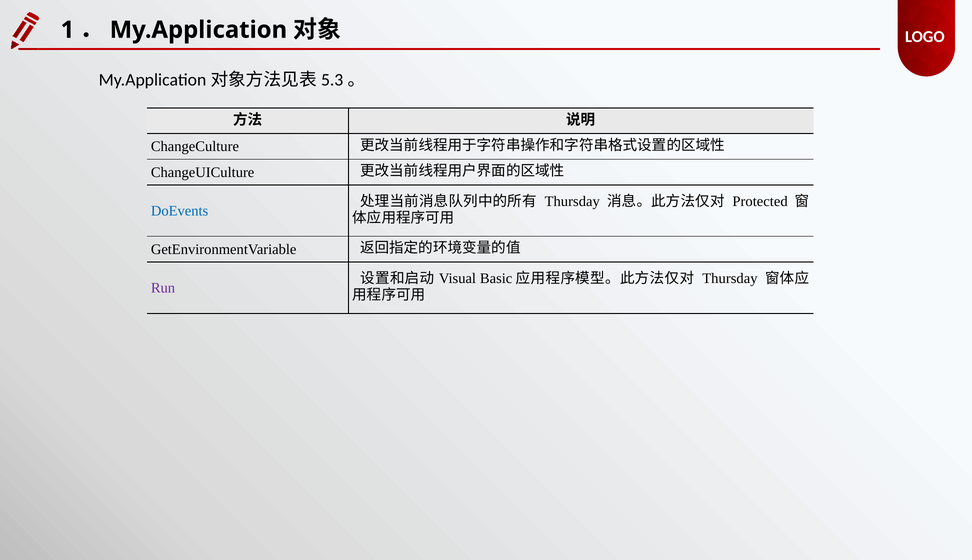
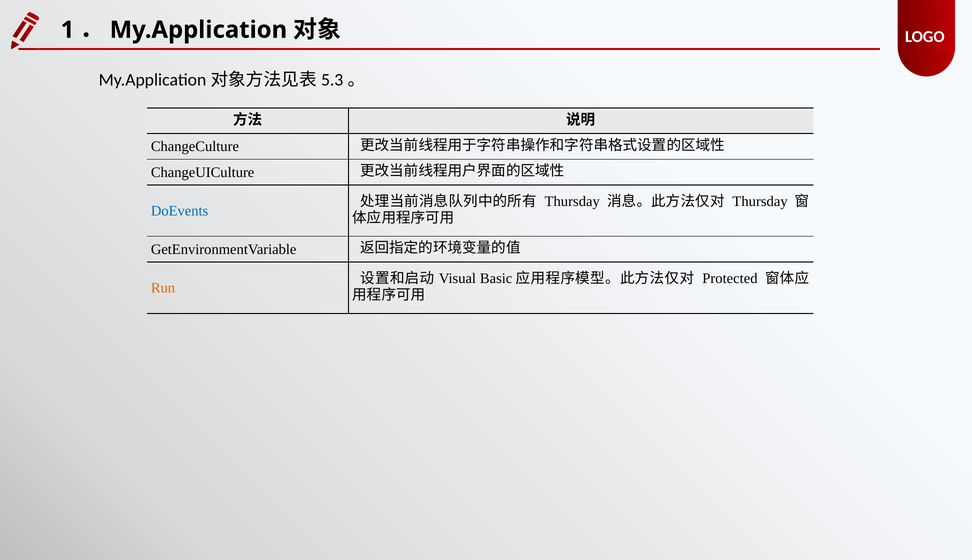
Protected at (760, 201): Protected -> Thursday
Thursday at (730, 278): Thursday -> Protected
Run colour: purple -> orange
